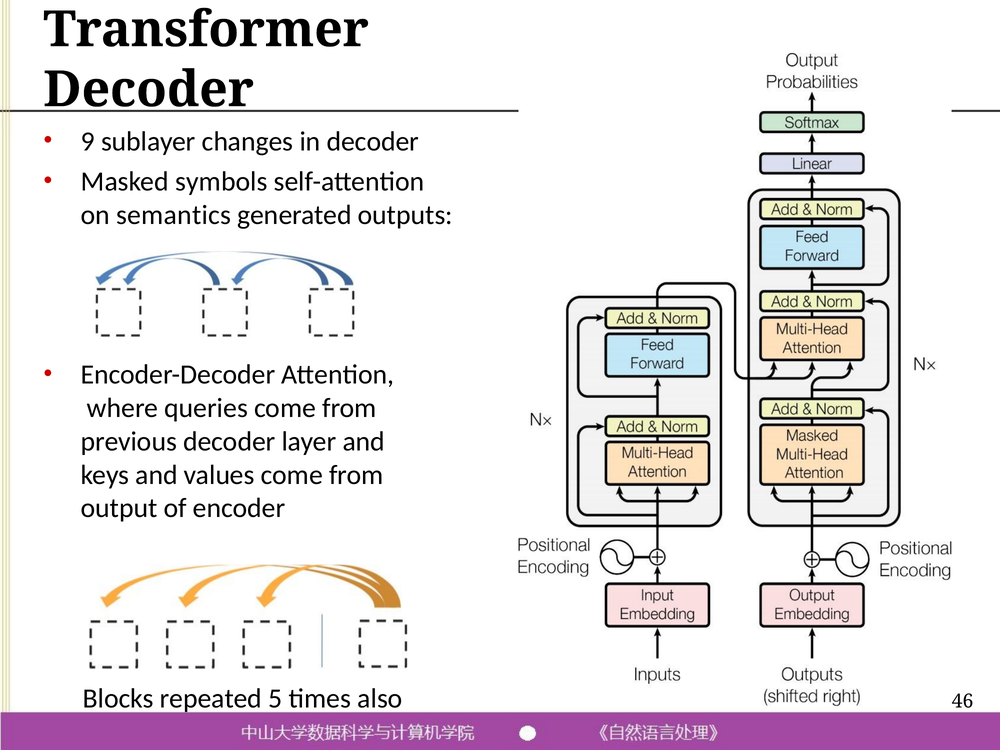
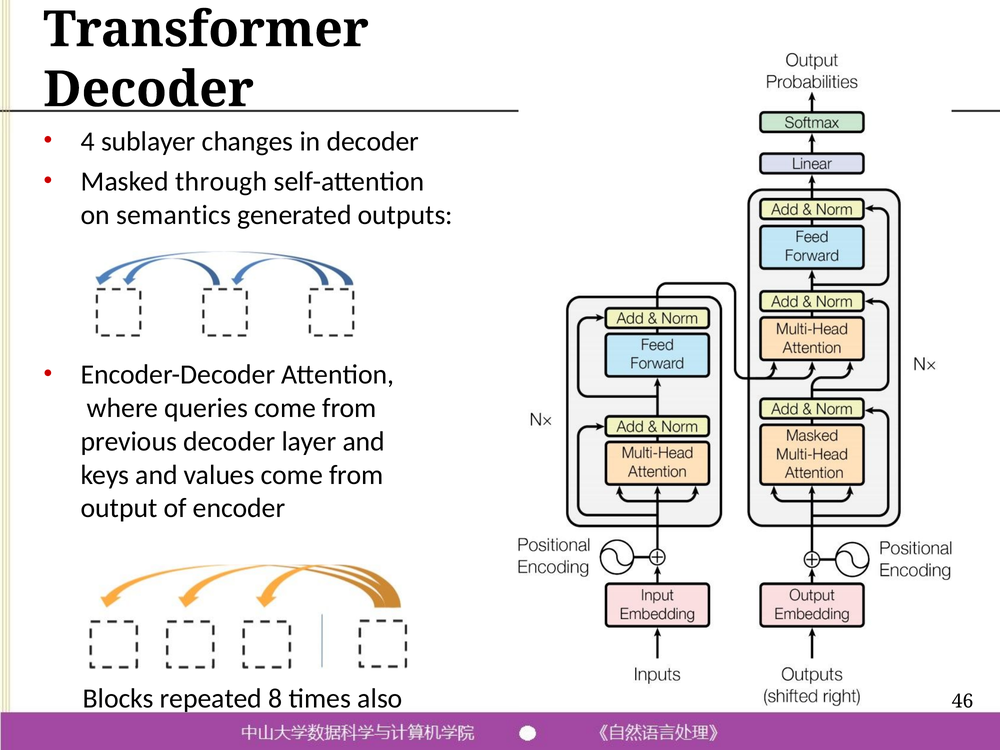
9: 9 -> 4
symbols: symbols -> through
5: 5 -> 8
